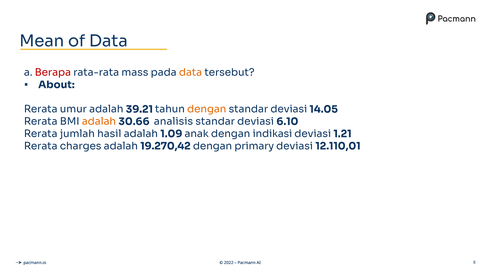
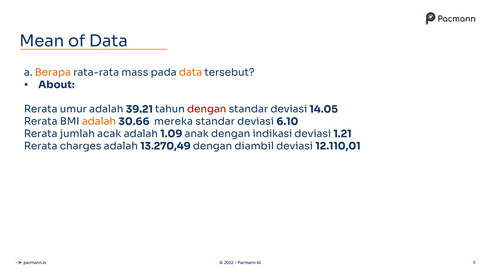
Berapa colour: red -> orange
dengan at (207, 109) colour: orange -> red
analisis: analisis -> mereka
hasil: hasil -> acak
19.270,42: 19.270,42 -> 13.270,49
primary: primary -> diambil
